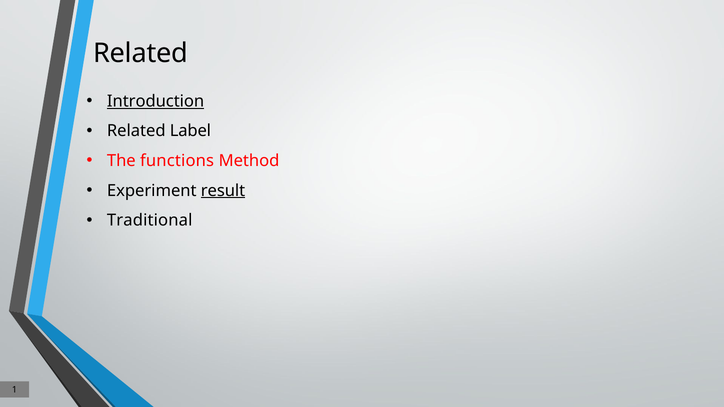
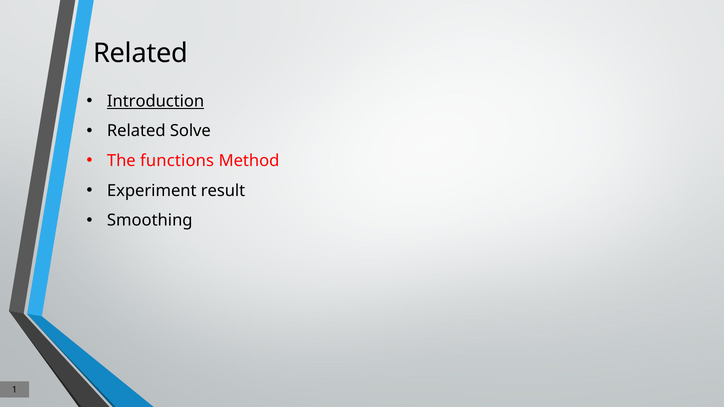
Label: Label -> Solve
result underline: present -> none
Traditional: Traditional -> Smoothing
